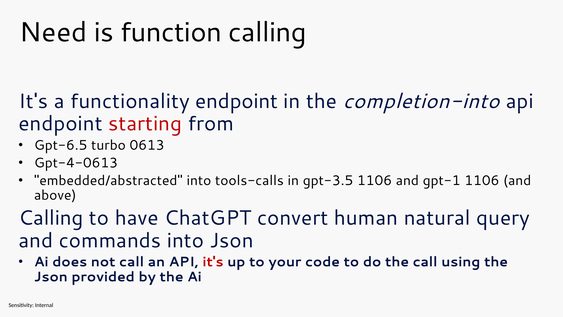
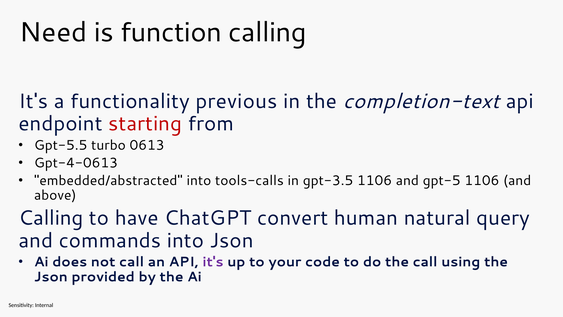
functionality endpoint: endpoint -> previous
completion-into: completion-into -> completion-text
Gpt-6.5: Gpt-6.5 -> Gpt-5.5
gpt-1: gpt-1 -> gpt-5
it's at (213, 262) colour: red -> purple
